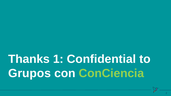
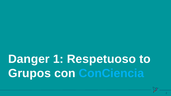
Thanks: Thanks -> Danger
Confidential: Confidential -> Respetuoso
ConCiencia colour: light green -> light blue
